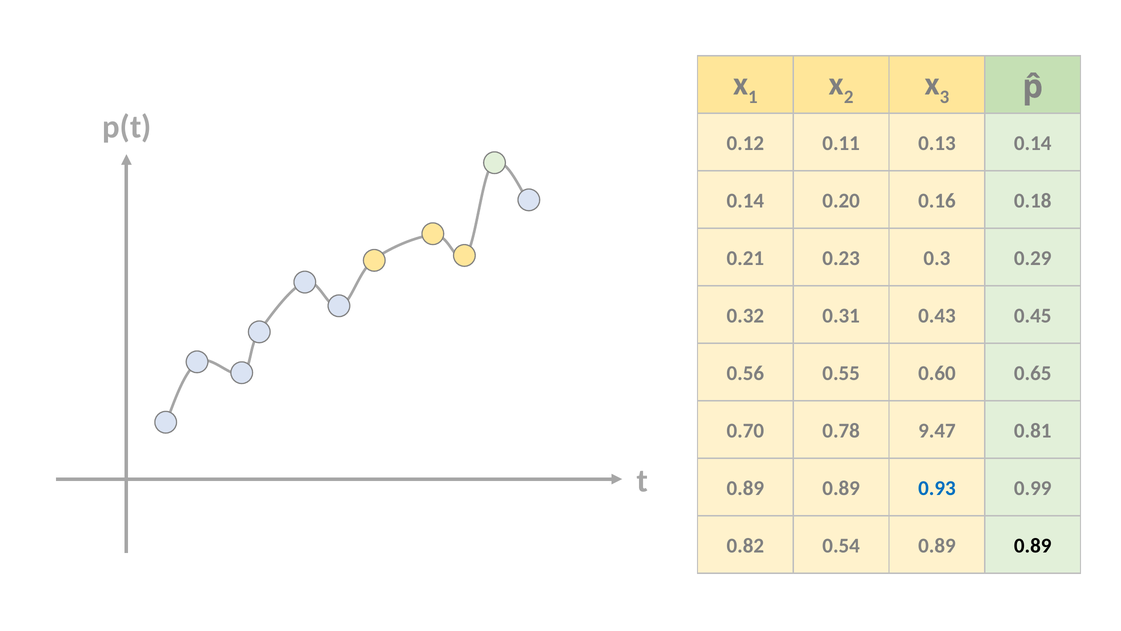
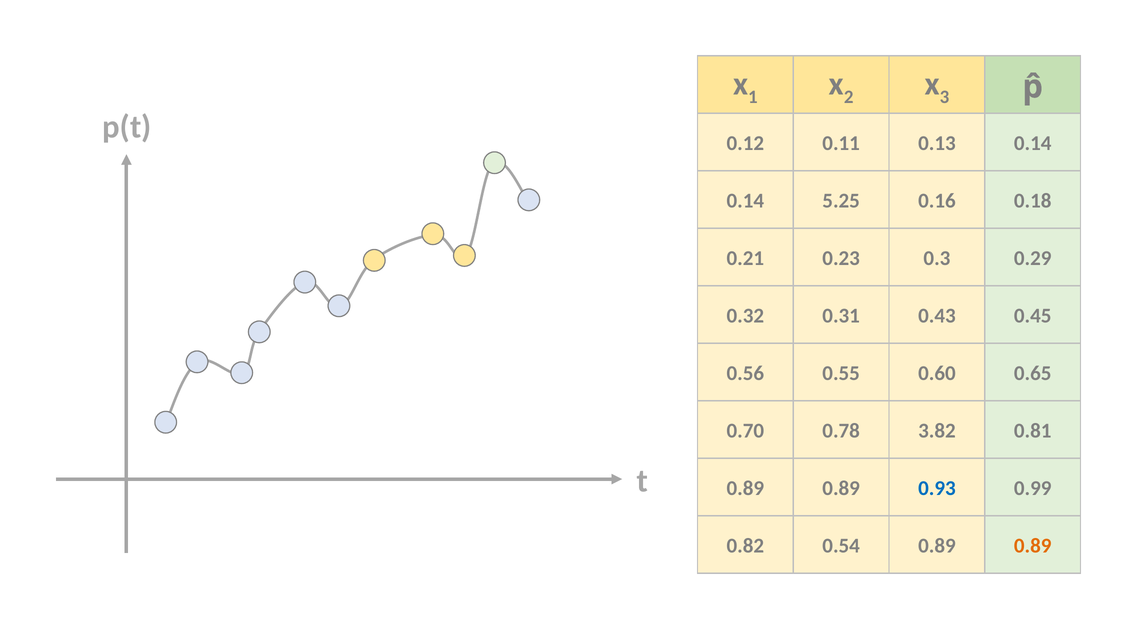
0.20: 0.20 -> 5.25
9.47: 9.47 -> 3.82
0.89 at (1033, 546) colour: black -> orange
